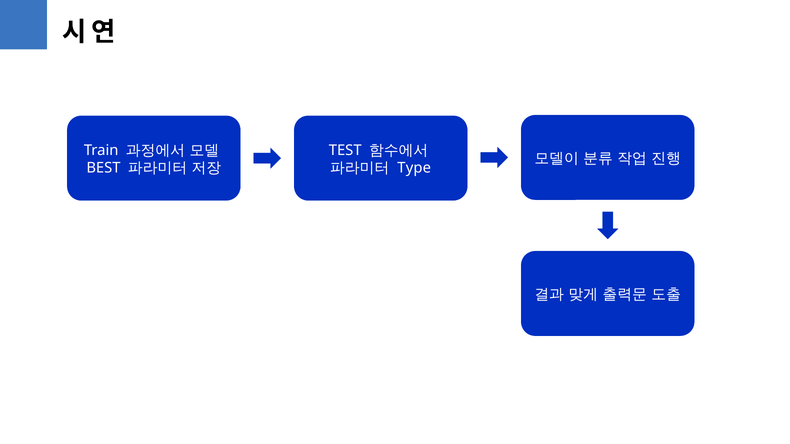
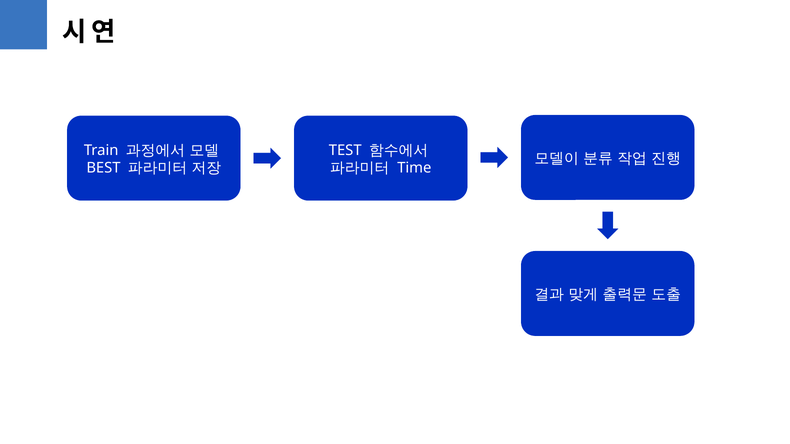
Type: Type -> Time
